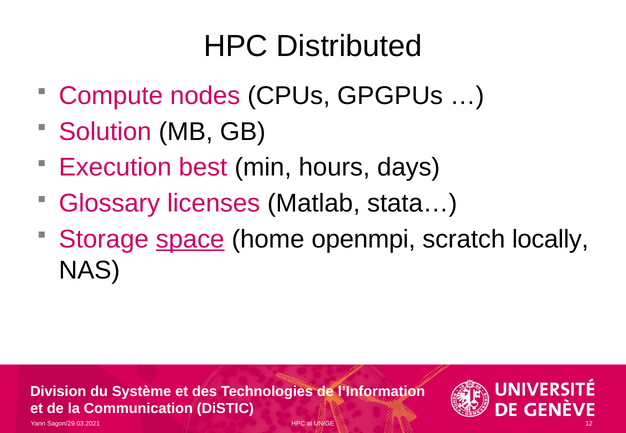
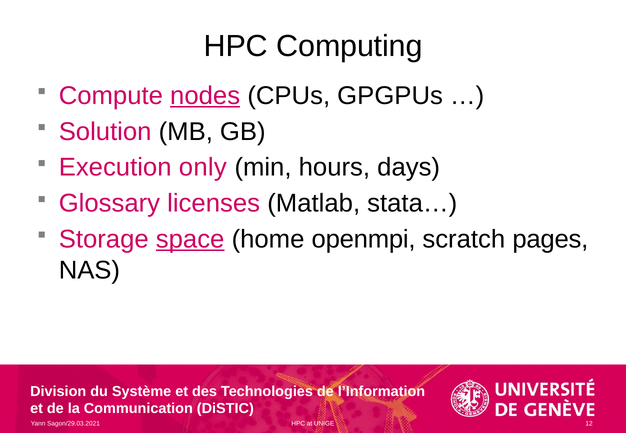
Distributed: Distributed -> Computing
nodes underline: none -> present
best: best -> only
locally: locally -> pages
